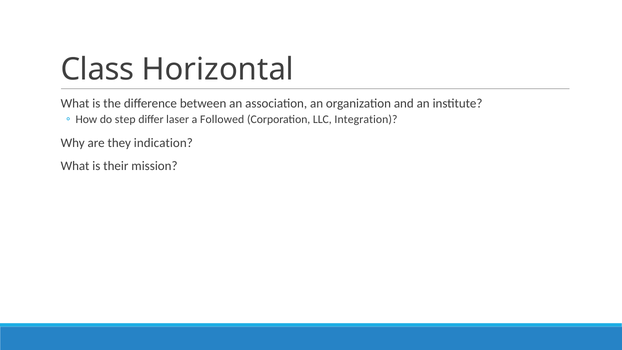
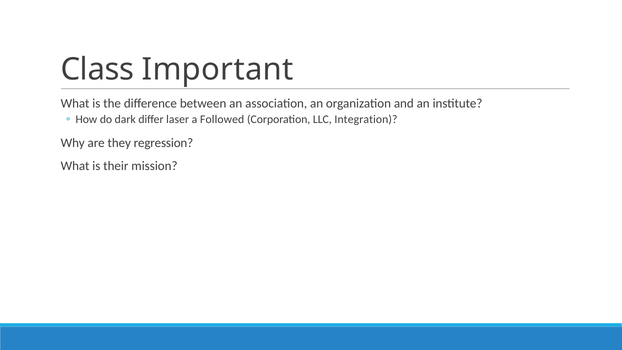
Horizontal: Horizontal -> Important
step: step -> dark
indication: indication -> regression
